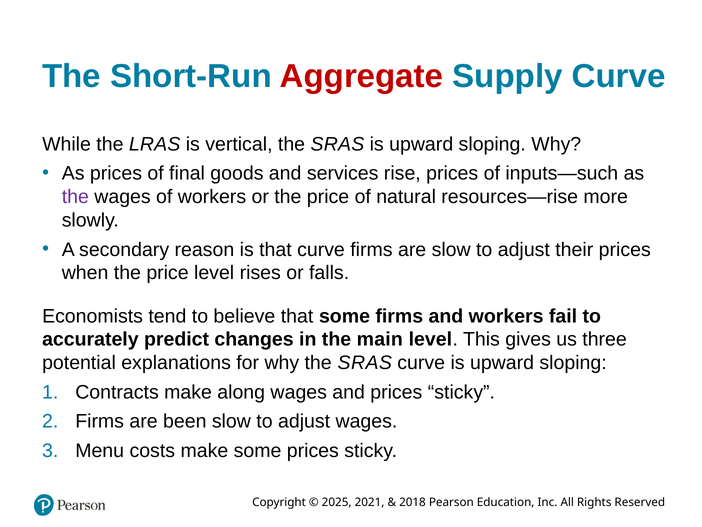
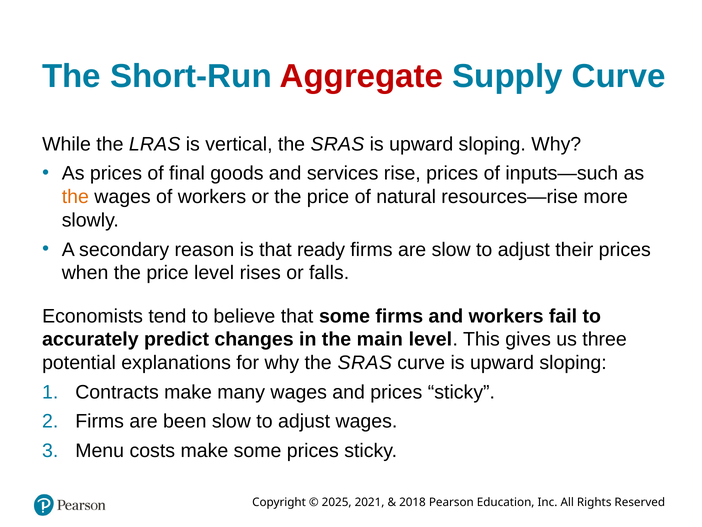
the at (75, 197) colour: purple -> orange
that curve: curve -> ready
along: along -> many
